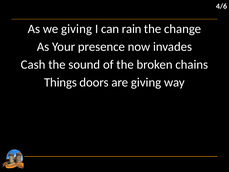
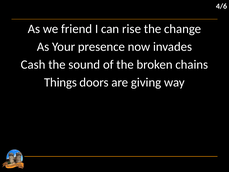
we giving: giving -> friend
rain: rain -> rise
